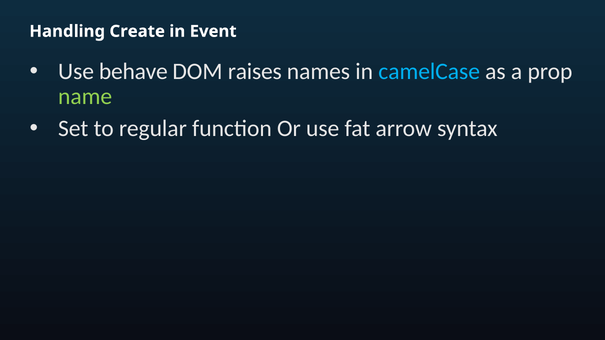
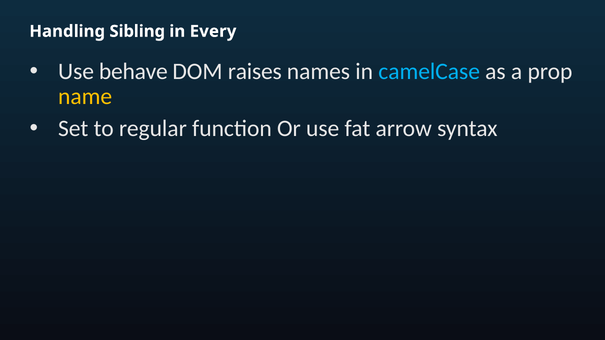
Create: Create -> Sibling
Event: Event -> Every
name colour: light green -> yellow
